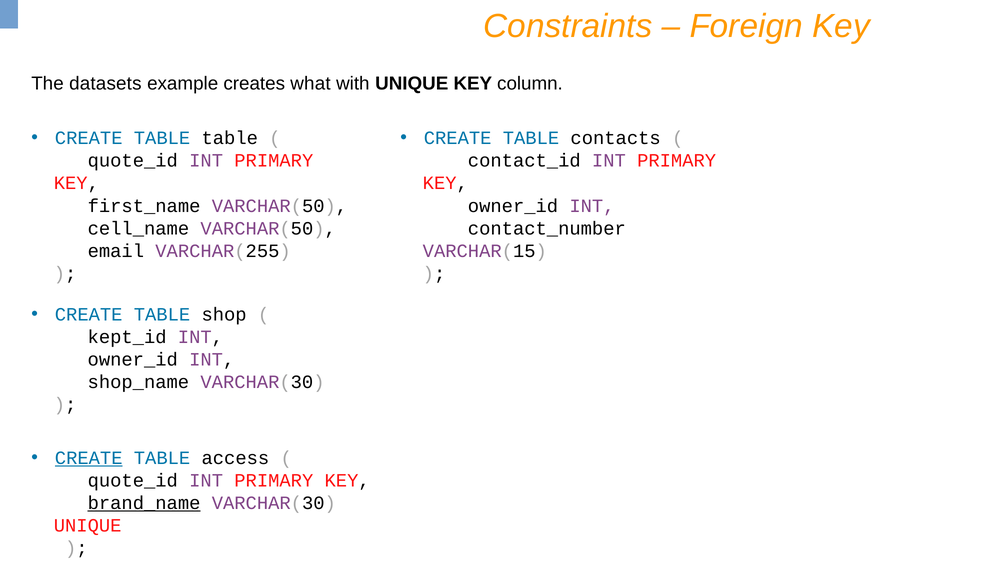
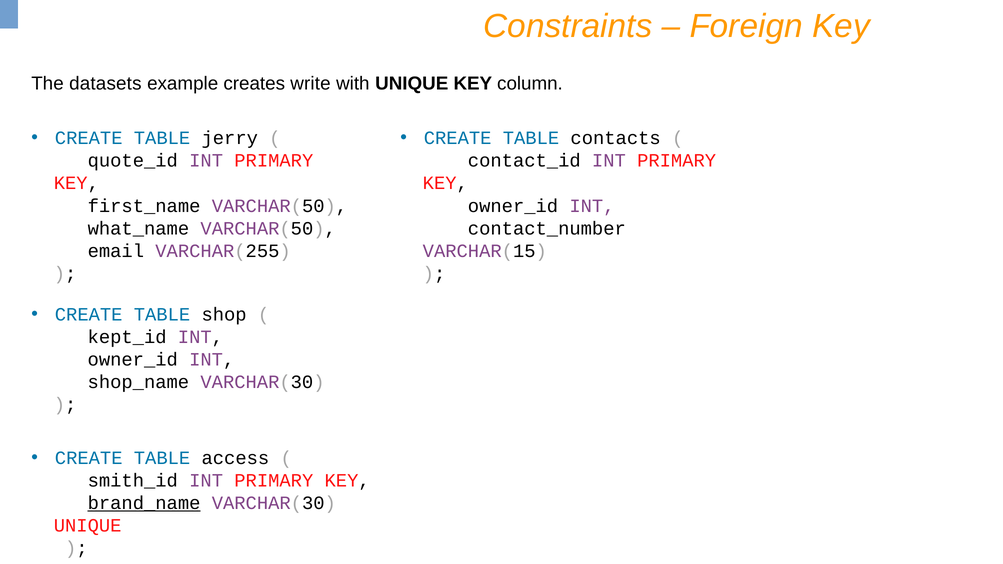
what: what -> write
TABLE table: table -> jerry
cell_name: cell_name -> what_name
CREATE at (89, 458) underline: present -> none
quote_id at (133, 481): quote_id -> smith_id
